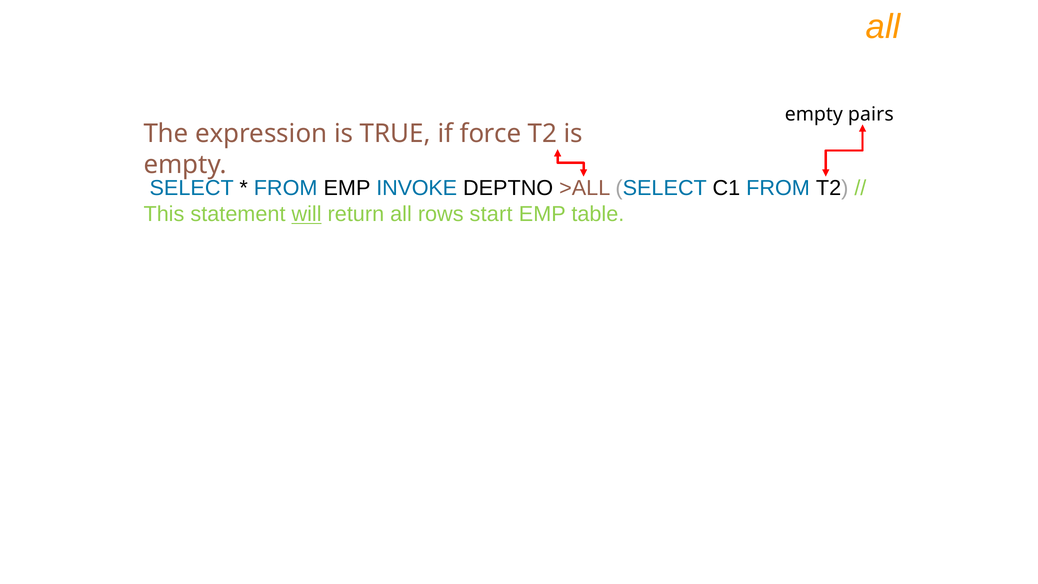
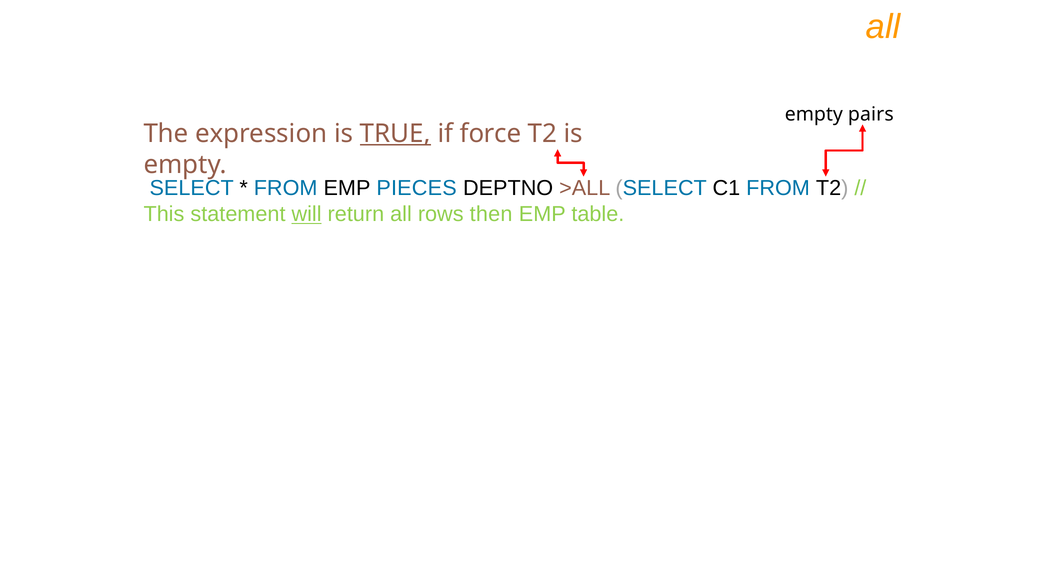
TRUE underline: none -> present
INVOKE: INVOKE -> PIECES
start: start -> then
